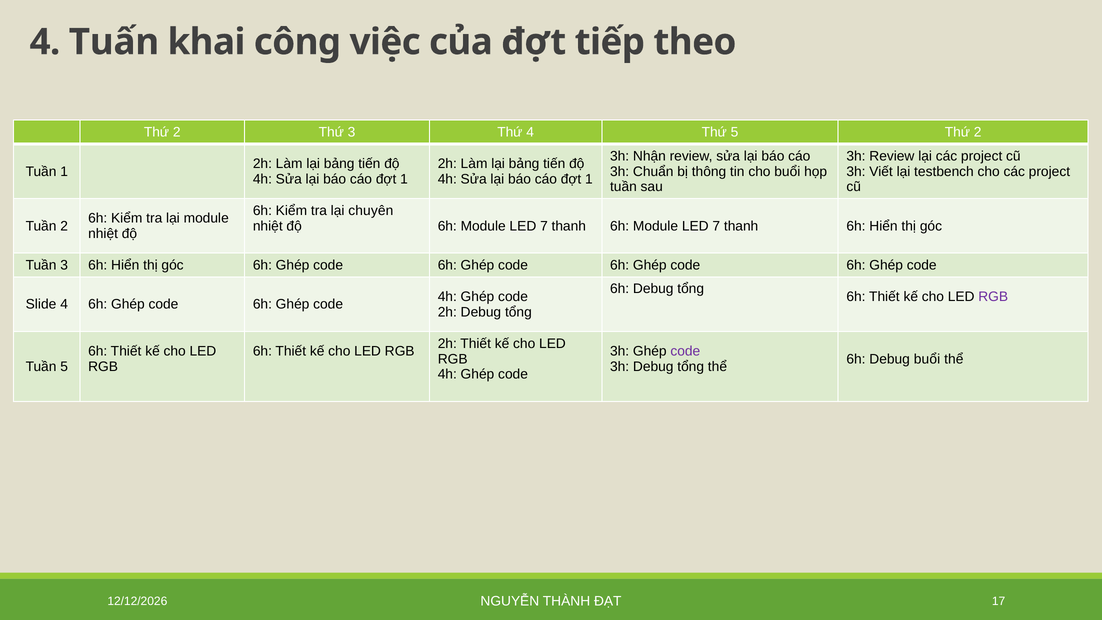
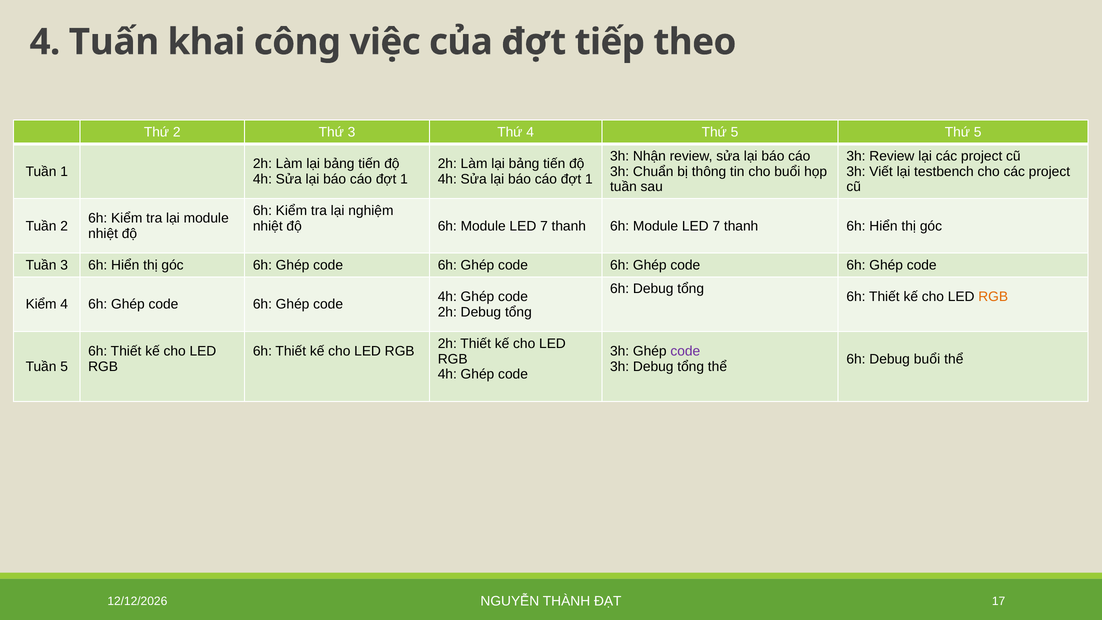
5 Thứ 2: 2 -> 5
chuyên: chuyên -> nghiệm
RGB at (993, 297) colour: purple -> orange
Slide at (41, 304): Slide -> Kiểm
